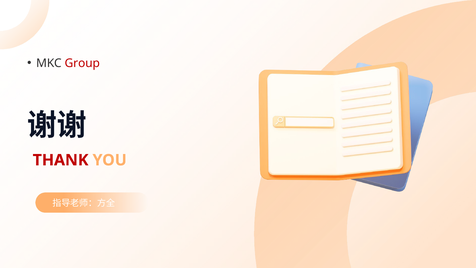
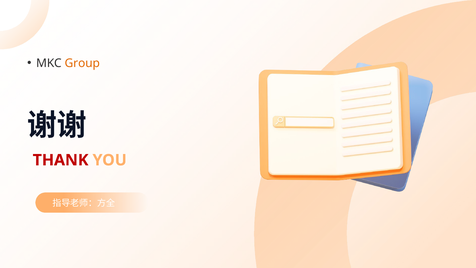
Group colour: red -> orange
